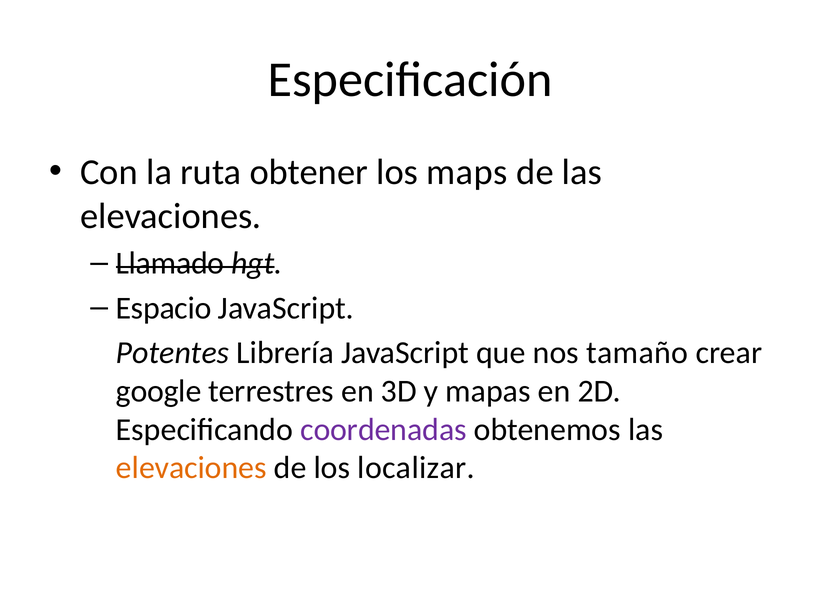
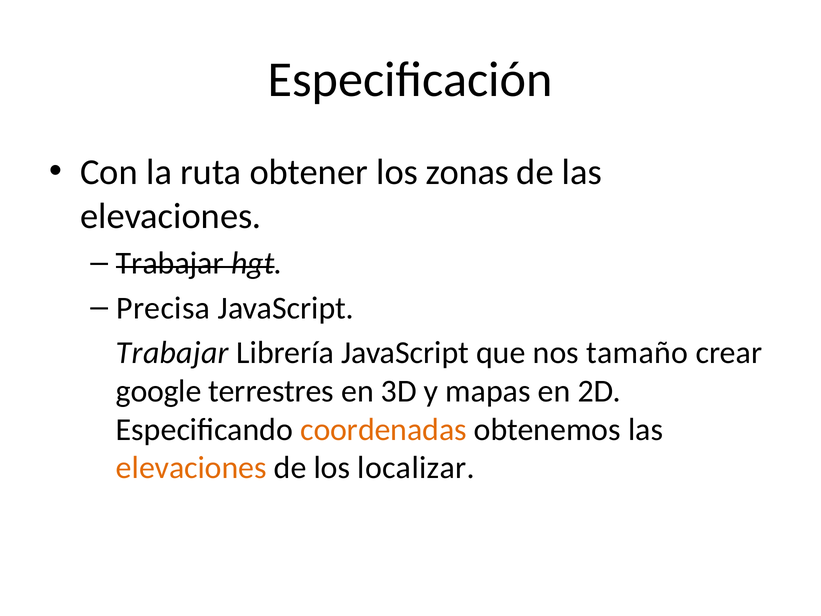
maps: maps -> zonas
Llamado at (170, 263): Llamado -> Trabajar
Espacio: Espacio -> Precisa
Potentes at (173, 353): Potentes -> Trabajar
coordenadas colour: purple -> orange
